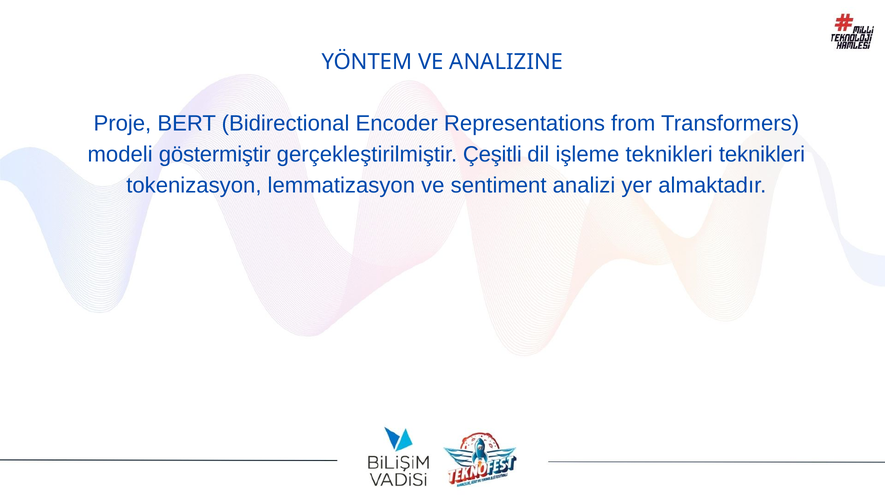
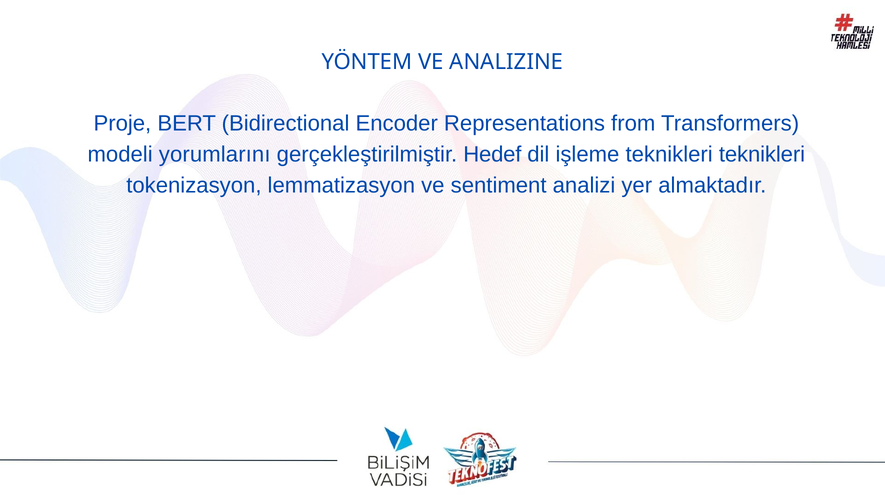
göstermiştir: göstermiştir -> yorumlarını
Çeşitli: Çeşitli -> Hedef
